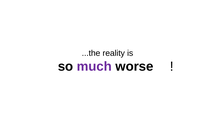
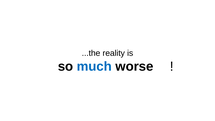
much colour: purple -> blue
